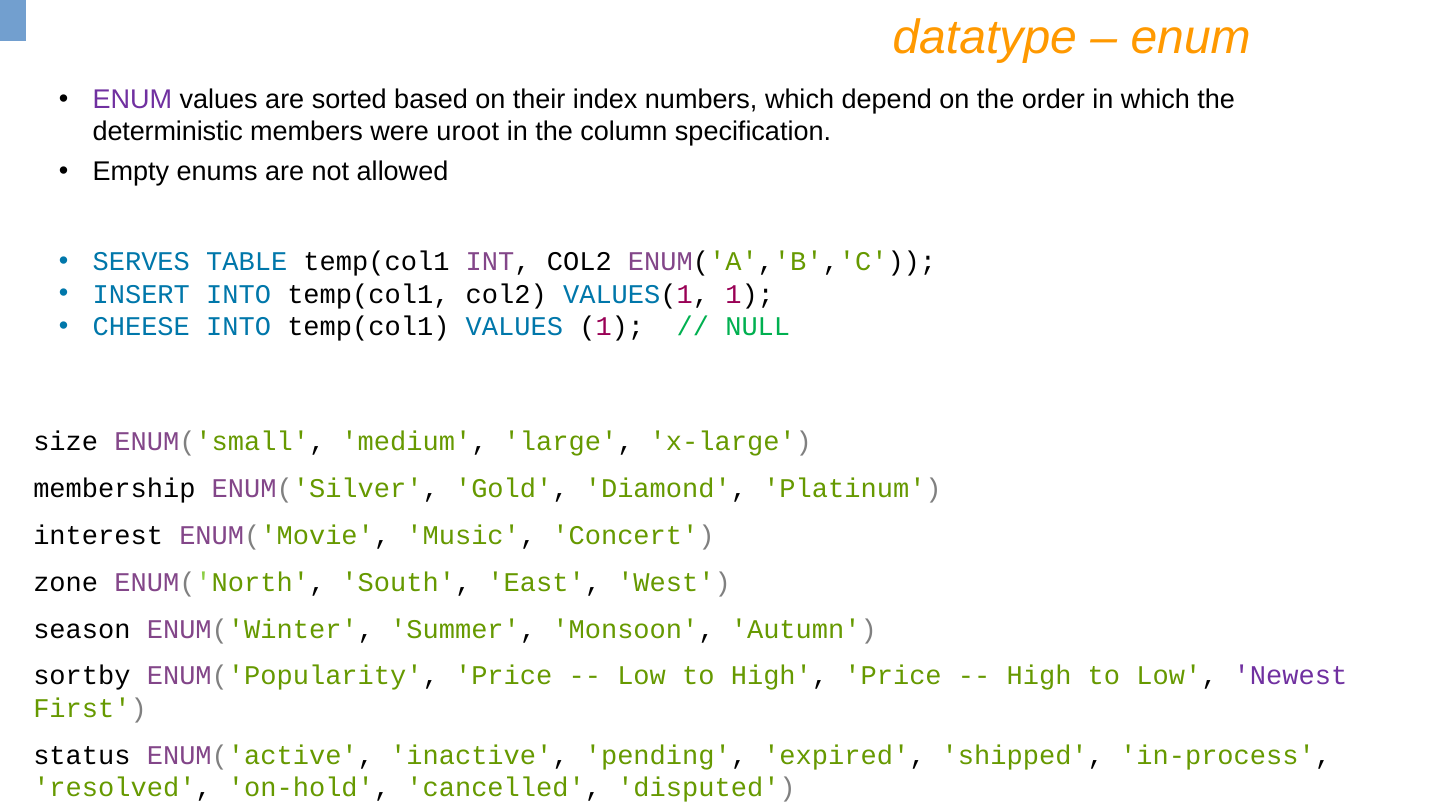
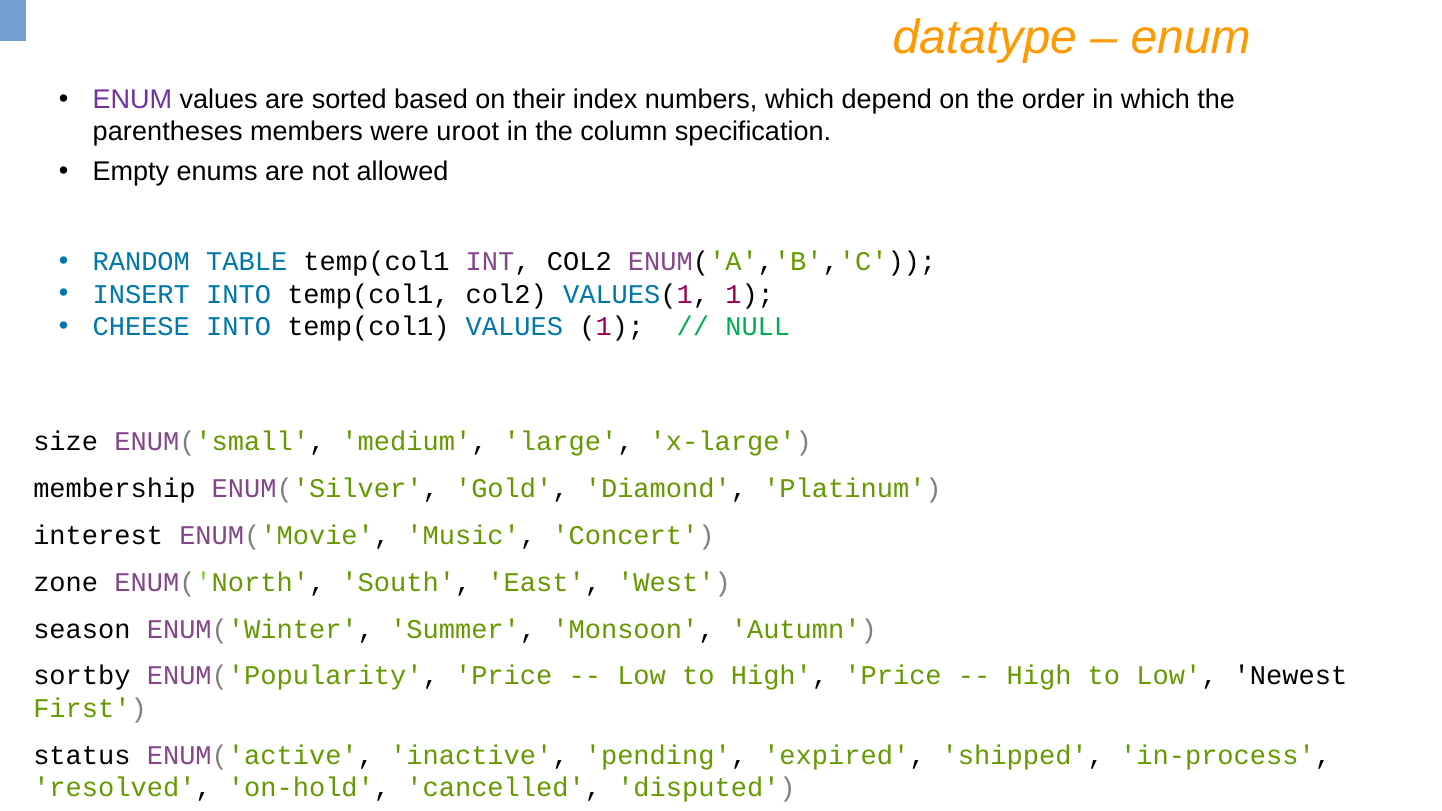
deterministic: deterministic -> parentheses
SERVES: SERVES -> RANDOM
Newest colour: purple -> black
